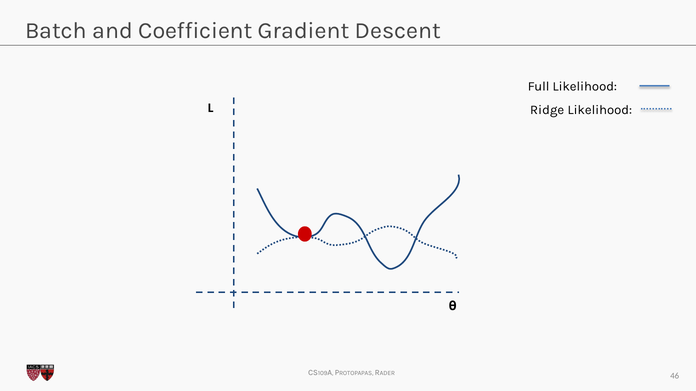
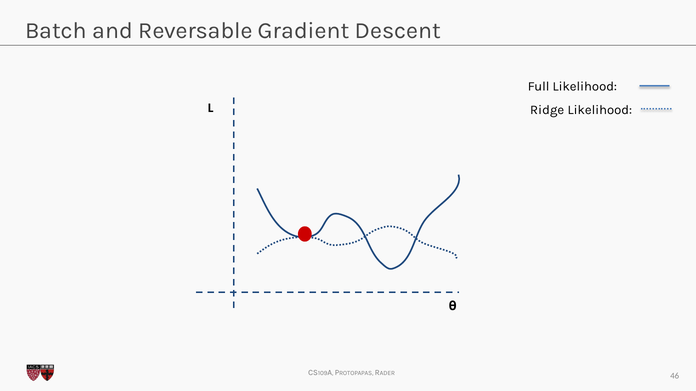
Coefficient: Coefficient -> Reversable
